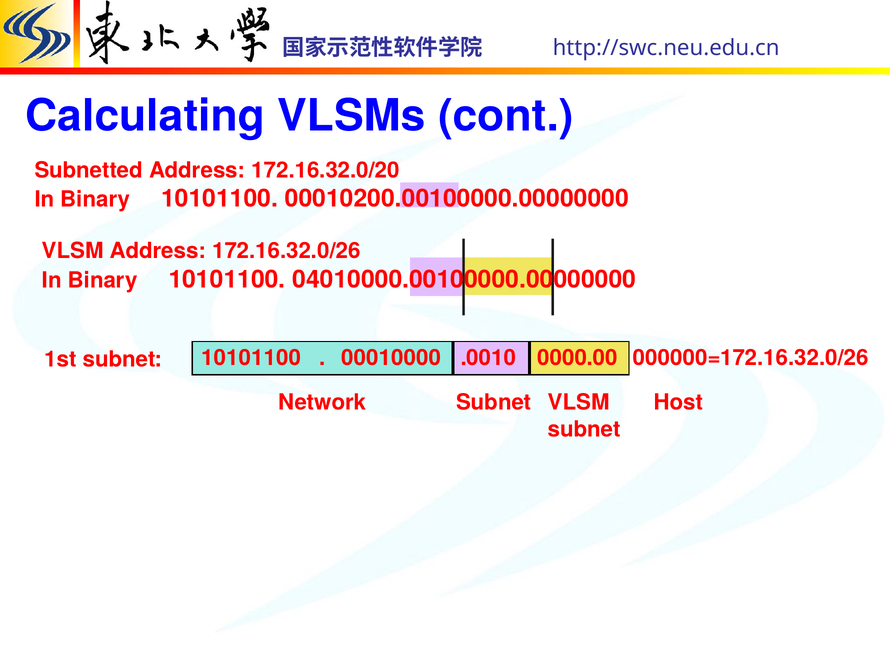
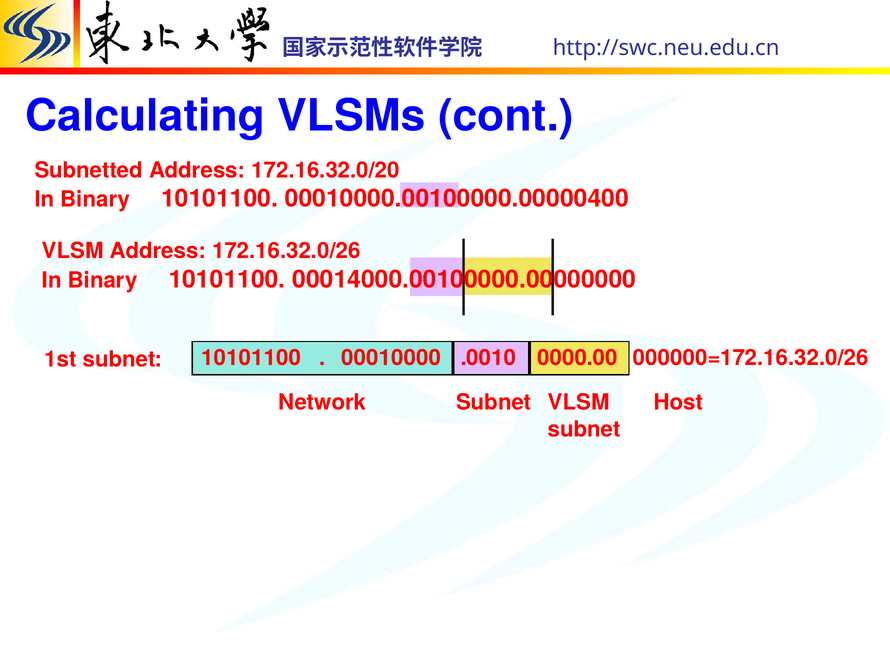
00010200.00100000.00000000: 00010200.00100000.00000000 -> 00010000.00100000.00000400
04010000.00100000.00000000: 04010000.00100000.00000000 -> 00014000.00100000.00000000
